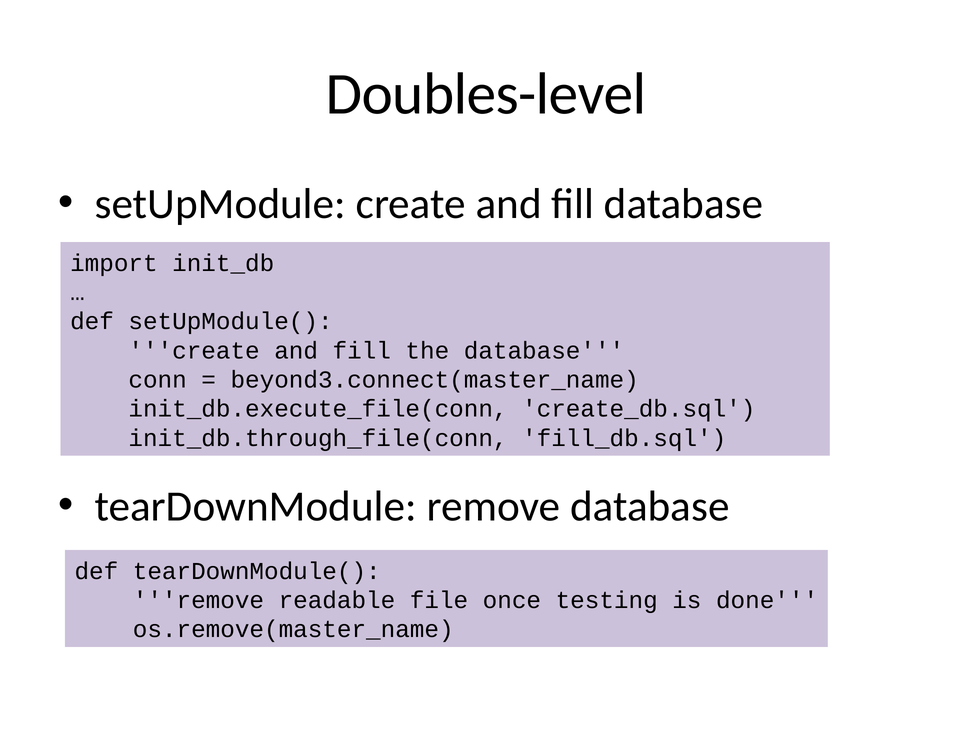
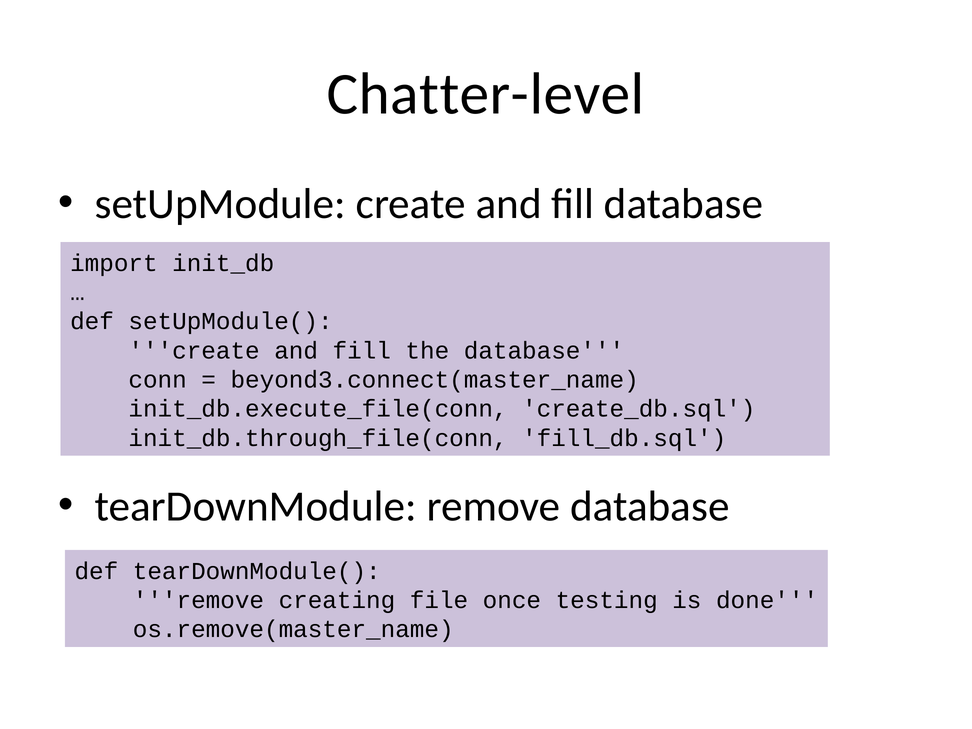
Doubles-level: Doubles-level -> Chatter-level
readable: readable -> creating
